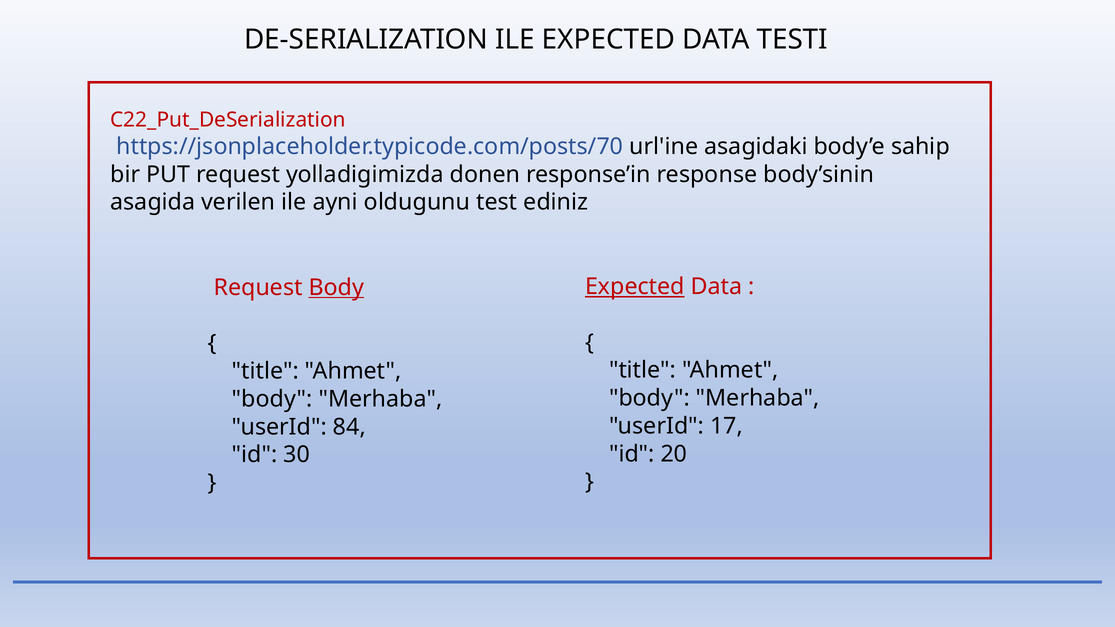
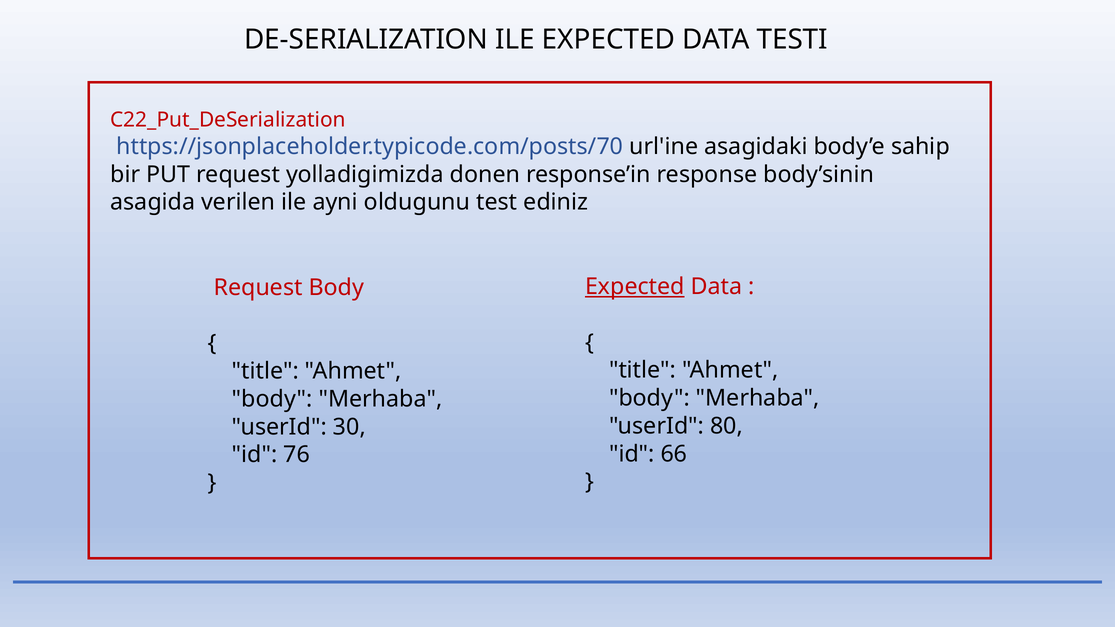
Body at (336, 288) underline: present -> none
17: 17 -> 80
84: 84 -> 30
20: 20 -> 66
30: 30 -> 76
